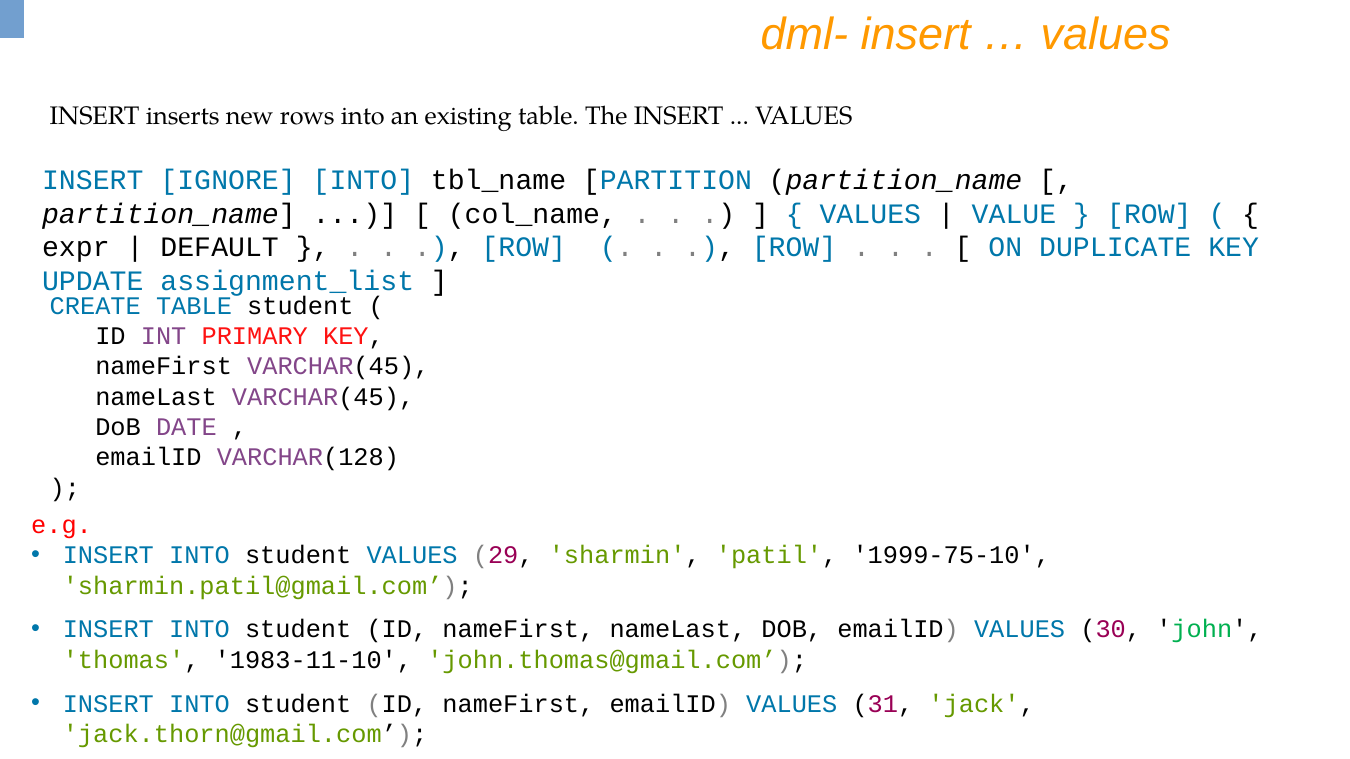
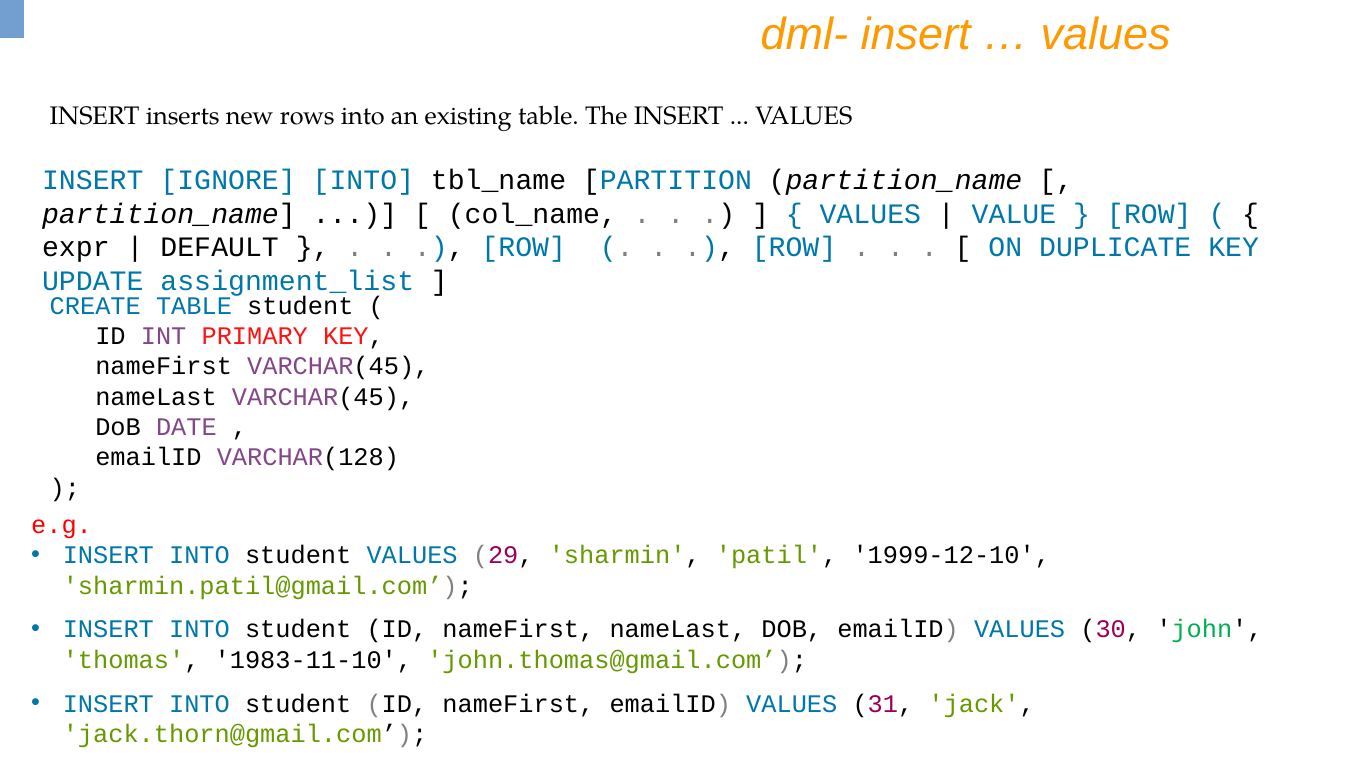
1999-75-10: 1999-75-10 -> 1999-12-10
